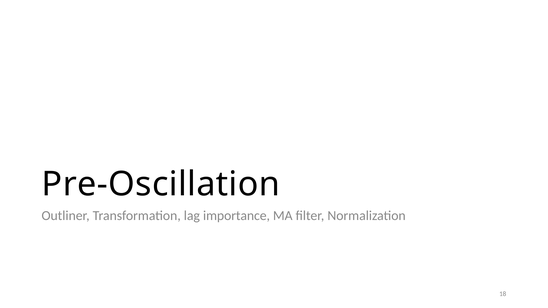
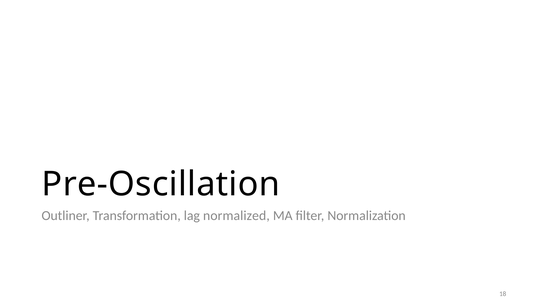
importance: importance -> normalized
